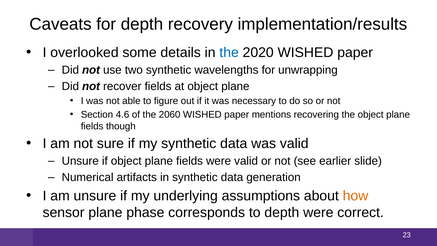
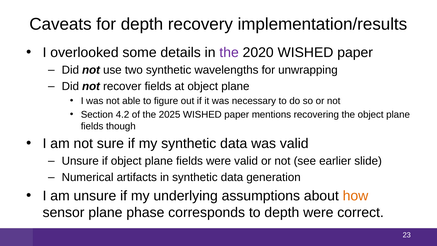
the at (229, 52) colour: blue -> purple
4.6: 4.6 -> 4.2
2060: 2060 -> 2025
